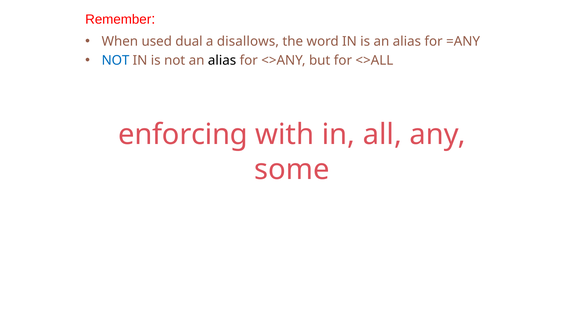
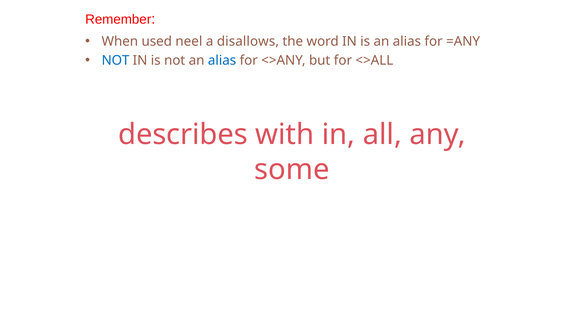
dual: dual -> neel
alias at (222, 61) colour: black -> blue
enforcing: enforcing -> describes
